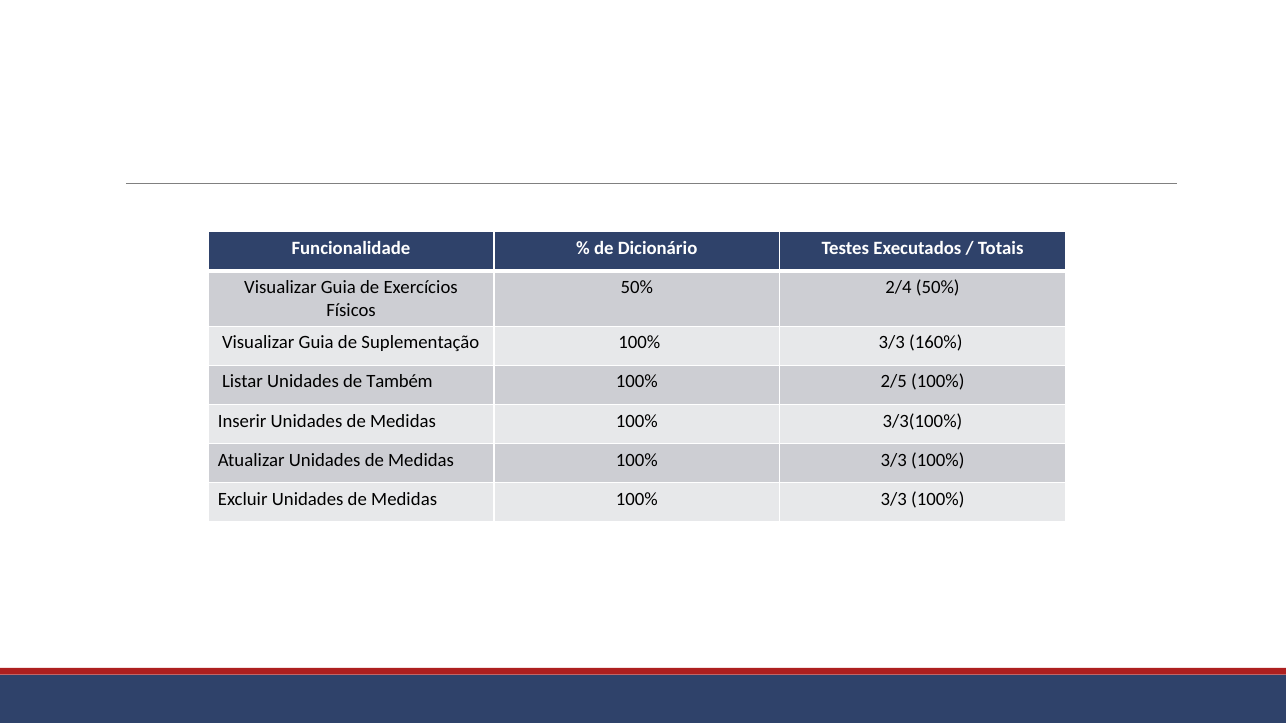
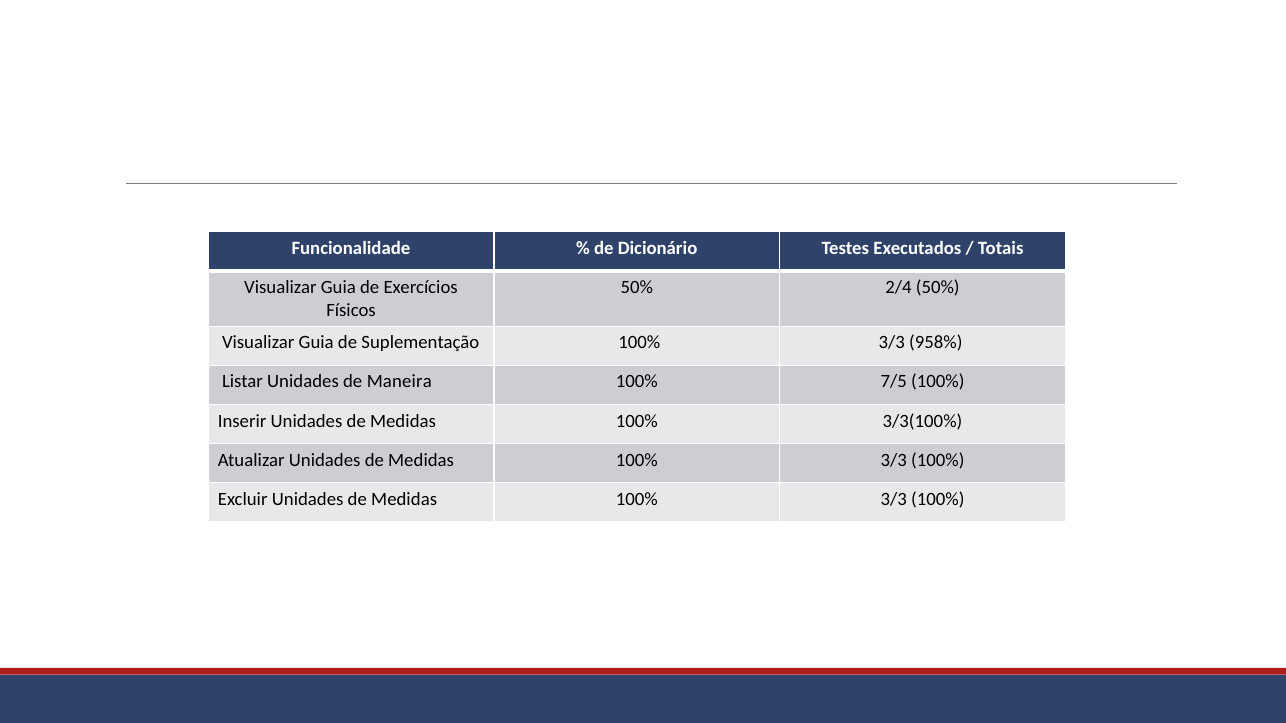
160%: 160% -> 958%
Também: Também -> Maneira
2/5: 2/5 -> 7/5
